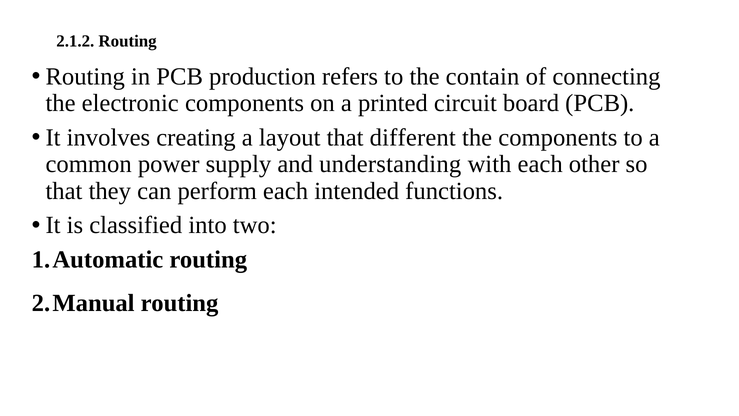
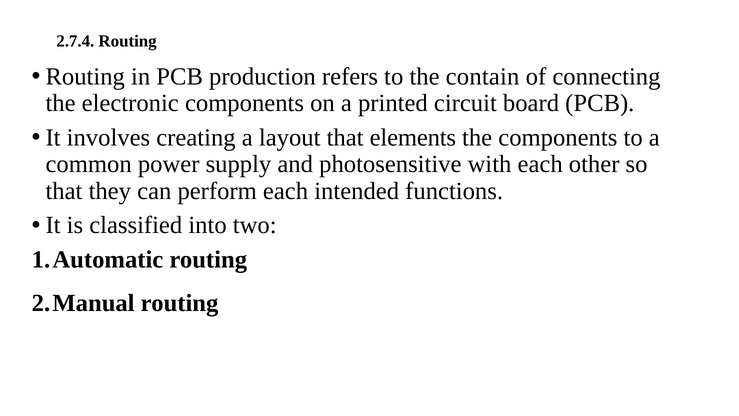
2.1.2: 2.1.2 -> 2.7.4
different: different -> elements
understanding: understanding -> photosensitive
